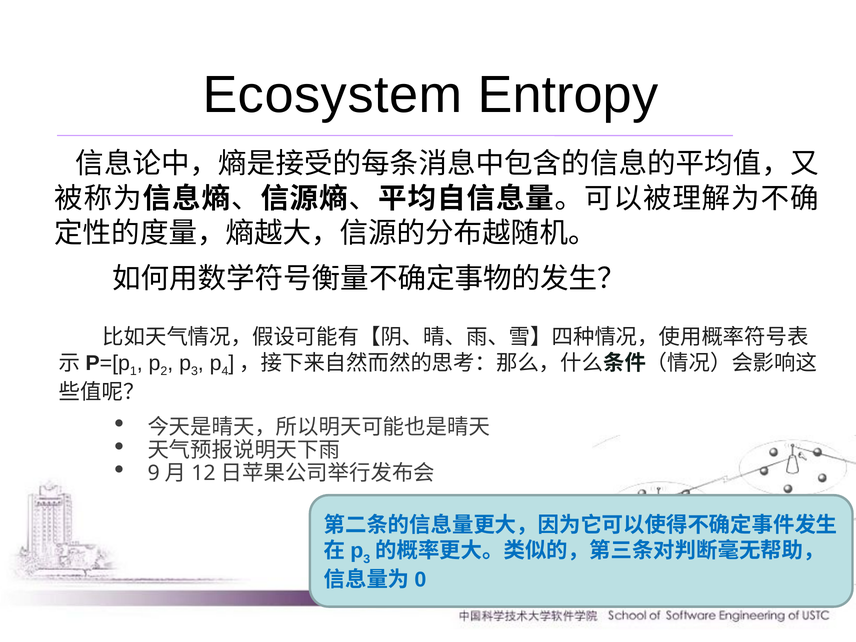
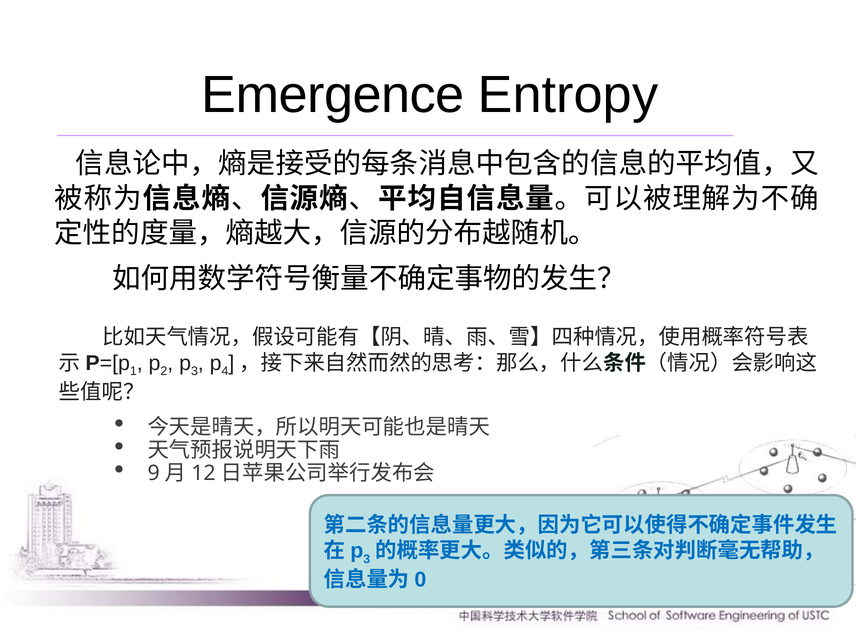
Ecosystem: Ecosystem -> Emergence
